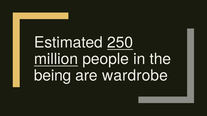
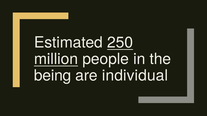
wardrobe: wardrobe -> individual
